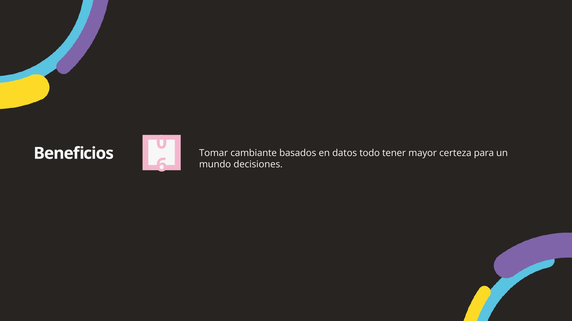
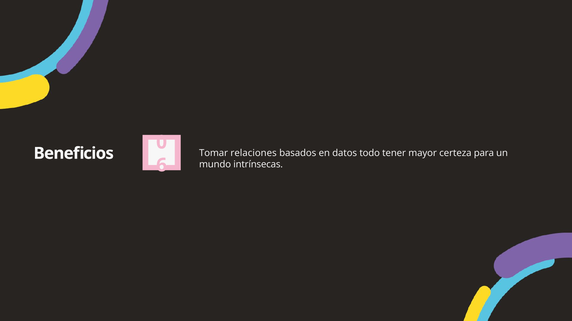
cambiante: cambiante -> relaciones
decisiones: decisiones -> intrínsecas
